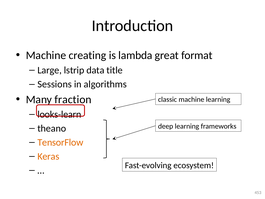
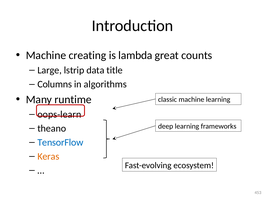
format: format -> counts
Sessions: Sessions -> Columns
fraction: fraction -> runtime
looks-learn: looks-learn -> oops-learn
TensorFlow colour: orange -> blue
